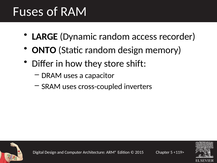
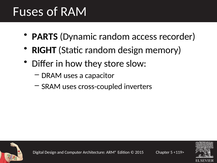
LARGE: LARGE -> PARTS
ONTO: ONTO -> RIGHT
shift: shift -> slow
